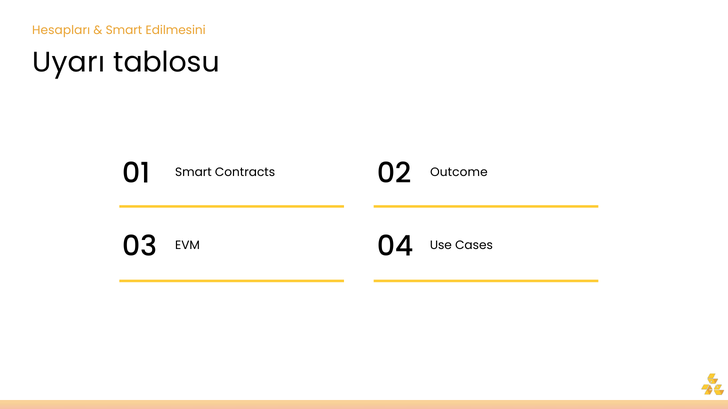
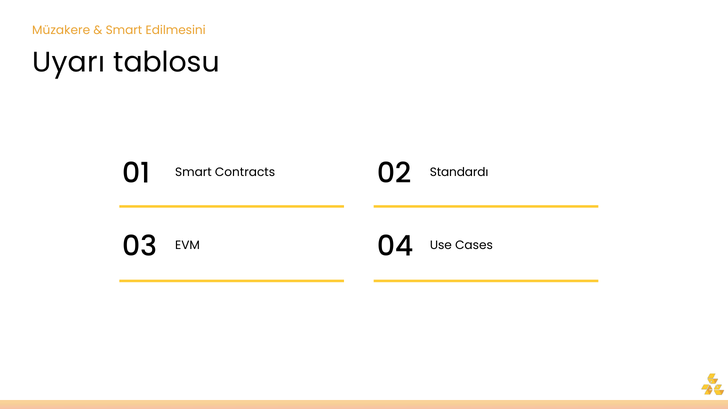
Hesapları: Hesapları -> Müzakere
Outcome: Outcome -> Standardı
